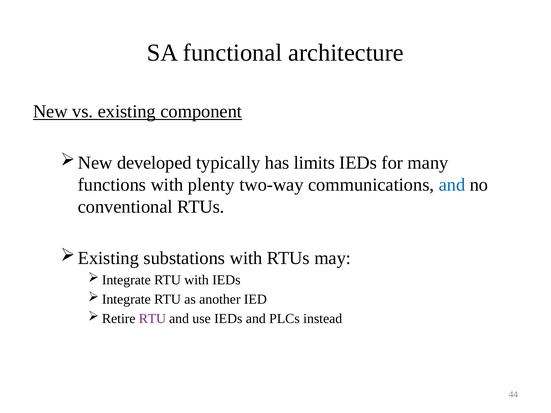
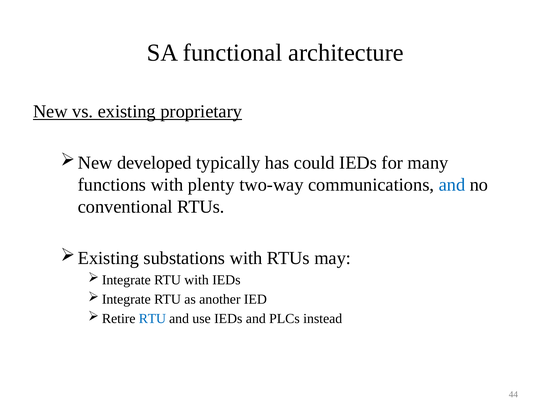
component: component -> proprietary
limits: limits -> could
RTU at (152, 319) colour: purple -> blue
